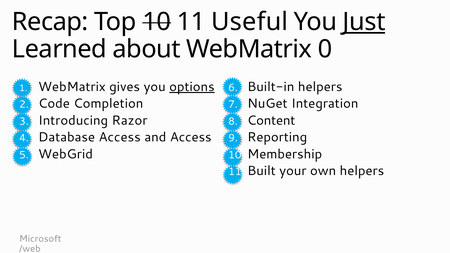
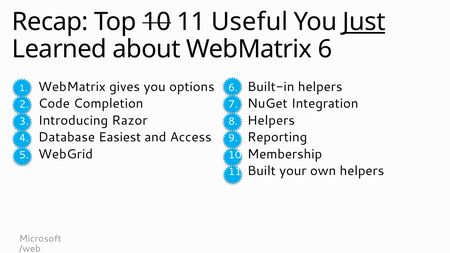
WebMatrix 0: 0 -> 6
options underline: present -> none
Content at (271, 121): Content -> Helpers
Database Access: Access -> Easiest
